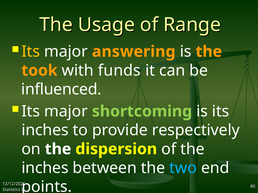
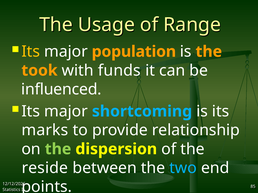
answering: answering -> population
shortcoming colour: light green -> light blue
inches at (45, 131): inches -> marks
respectively: respectively -> relationship
the at (58, 149) colour: white -> light green
inches at (45, 168): inches -> reside
